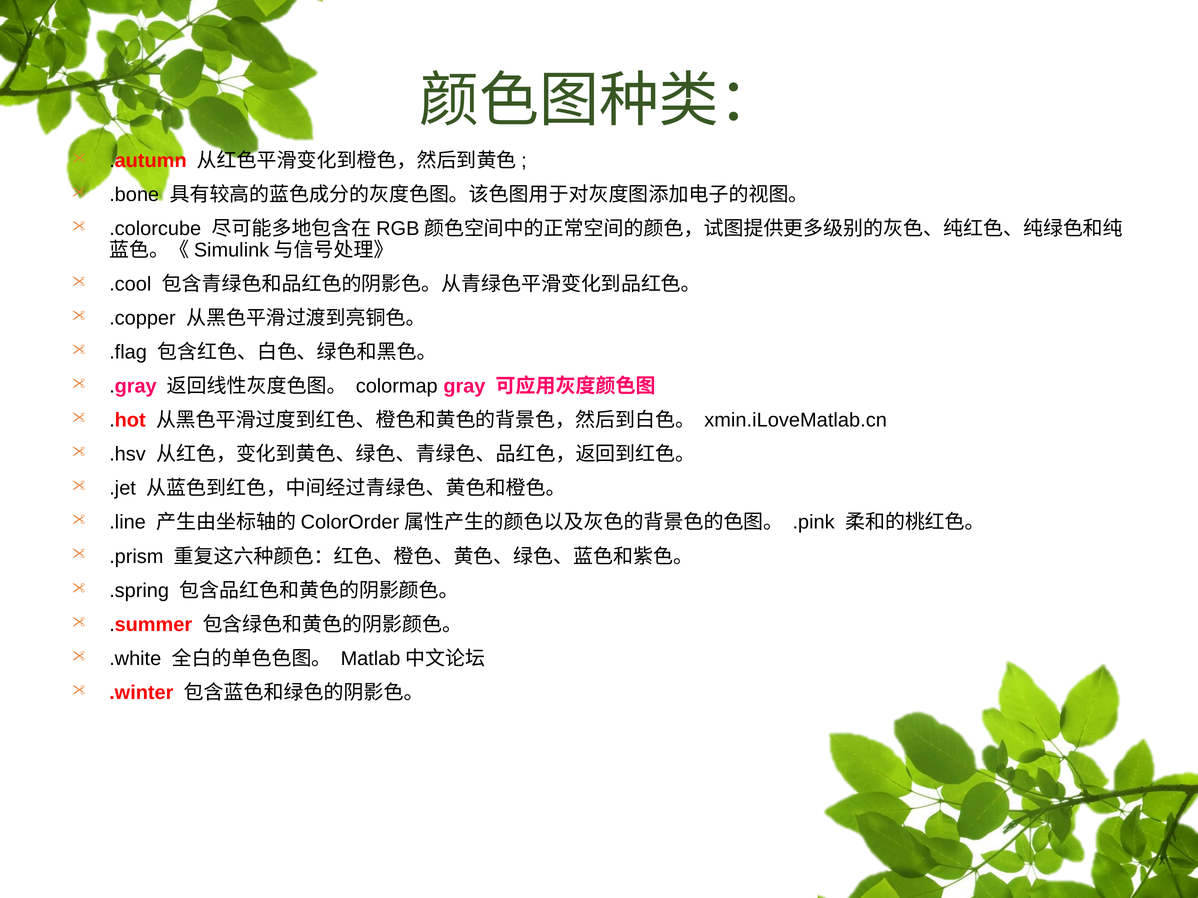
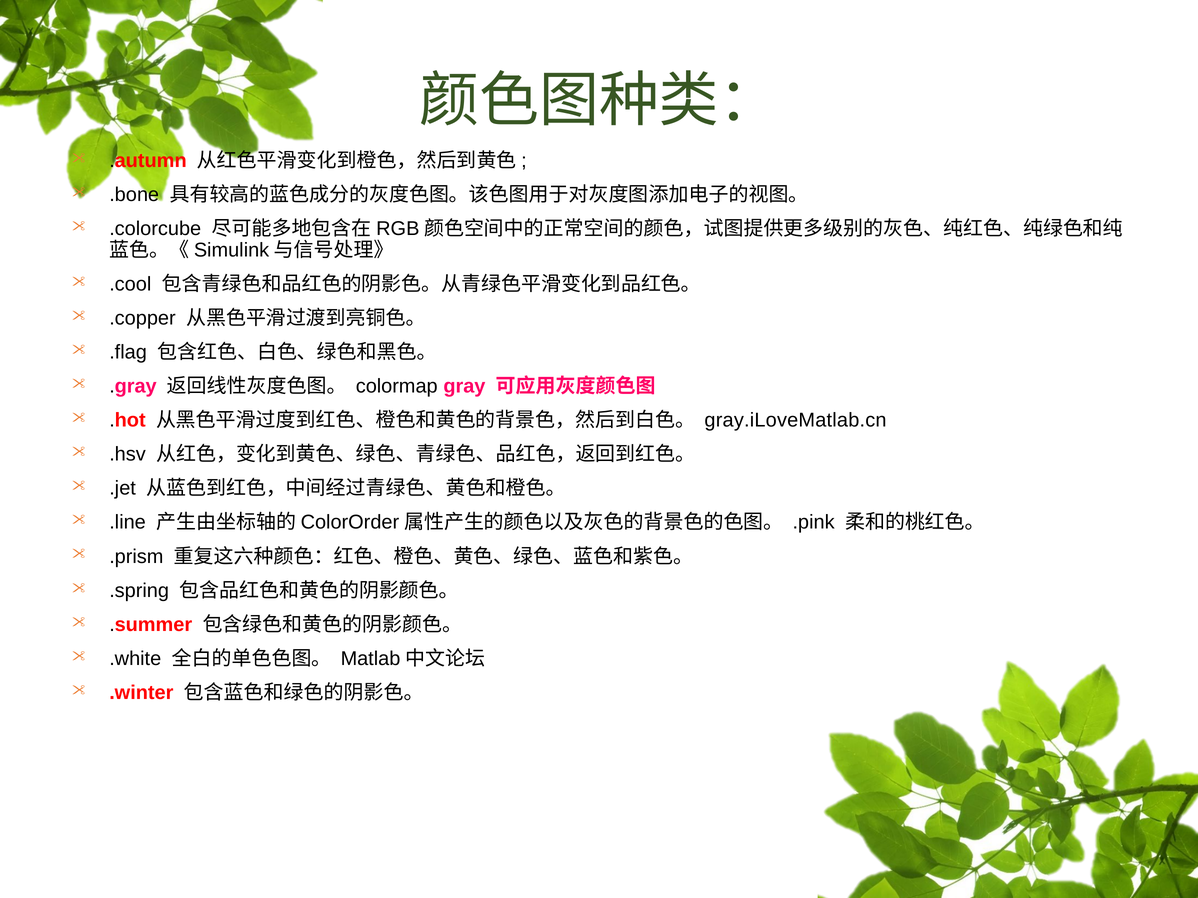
xmin.iLoveMatlab.cn: xmin.iLoveMatlab.cn -> gray.iLoveMatlab.cn
